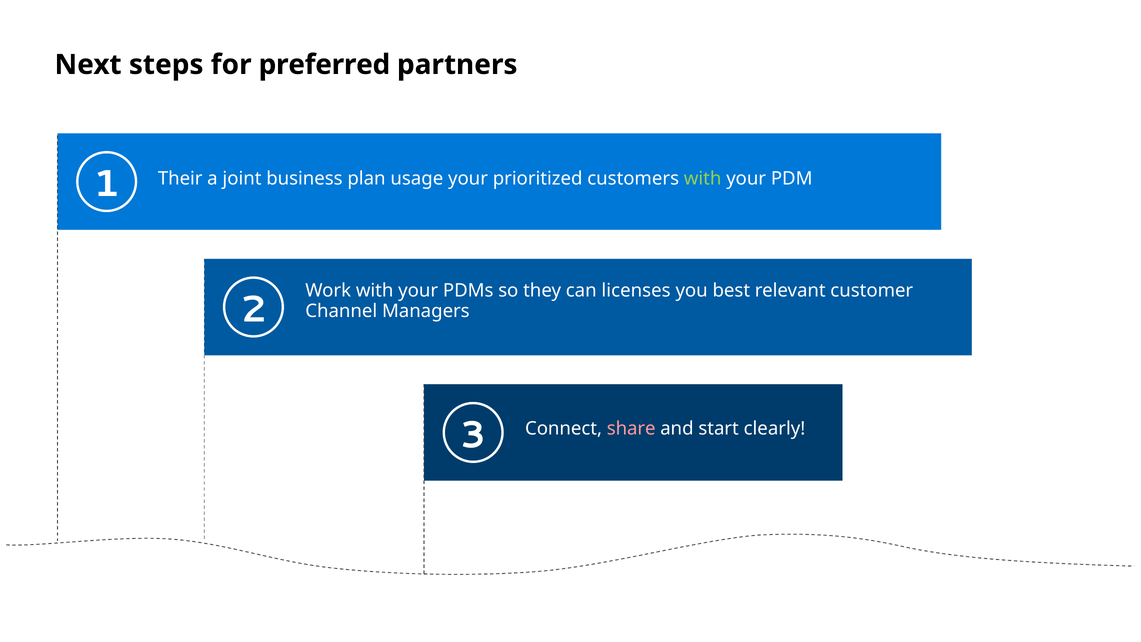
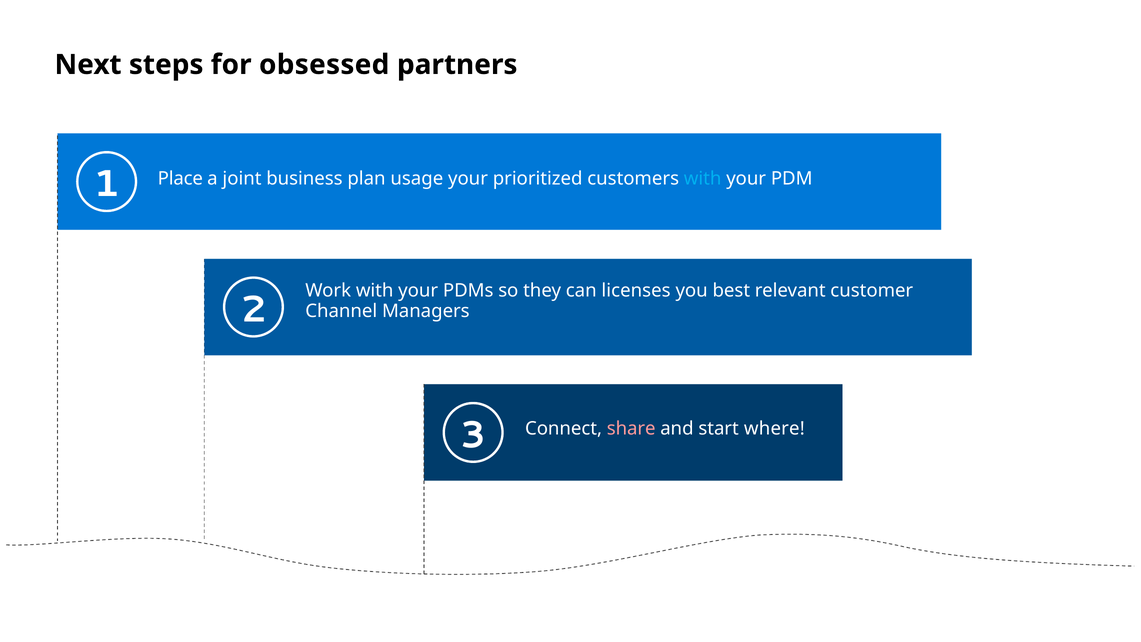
preferred: preferred -> obsessed
Their: Their -> Place
with at (703, 178) colour: light green -> light blue
clearly: clearly -> where
